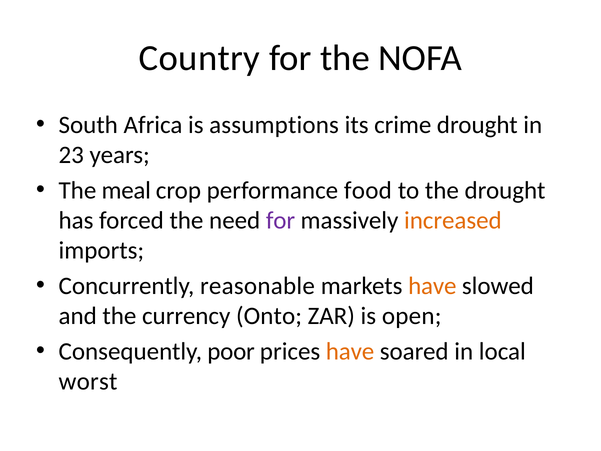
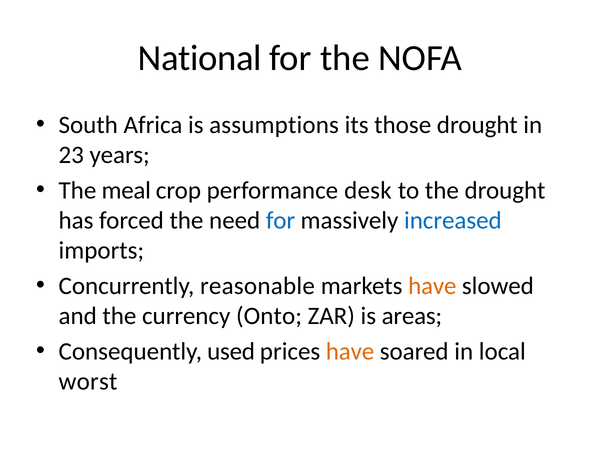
Country: Country -> National
crime: crime -> those
food: food -> desk
for at (281, 220) colour: purple -> blue
increased colour: orange -> blue
open: open -> areas
poor: poor -> used
